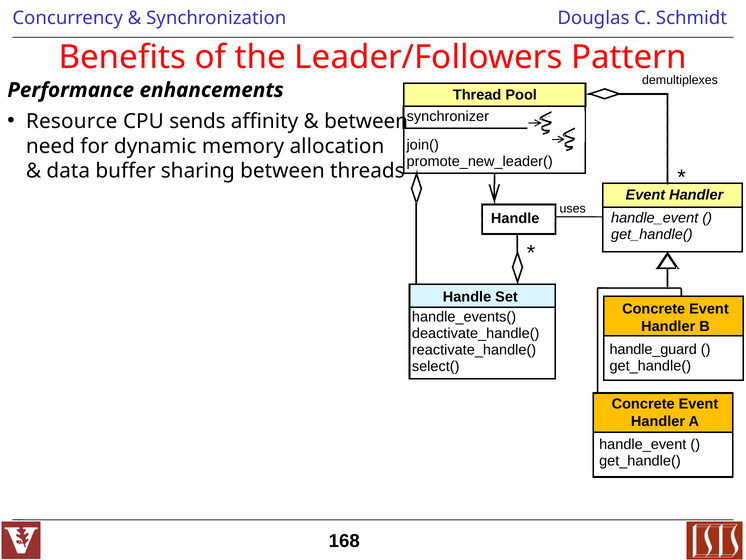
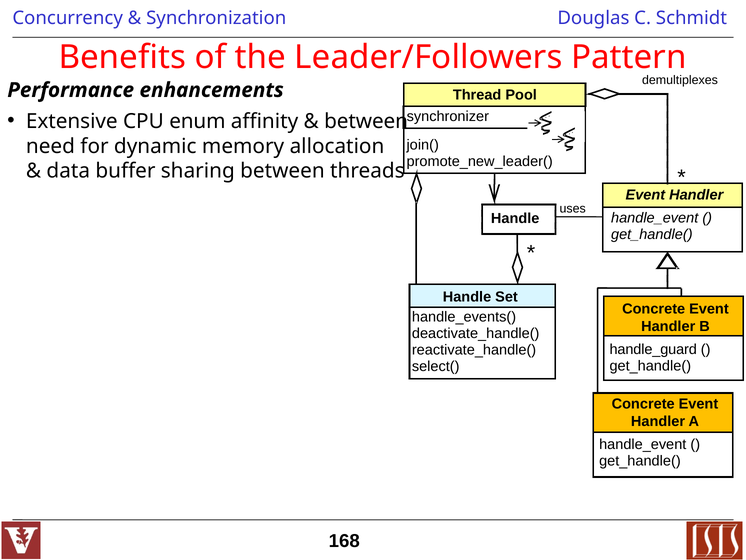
Resource: Resource -> Extensive
sends: sends -> enum
